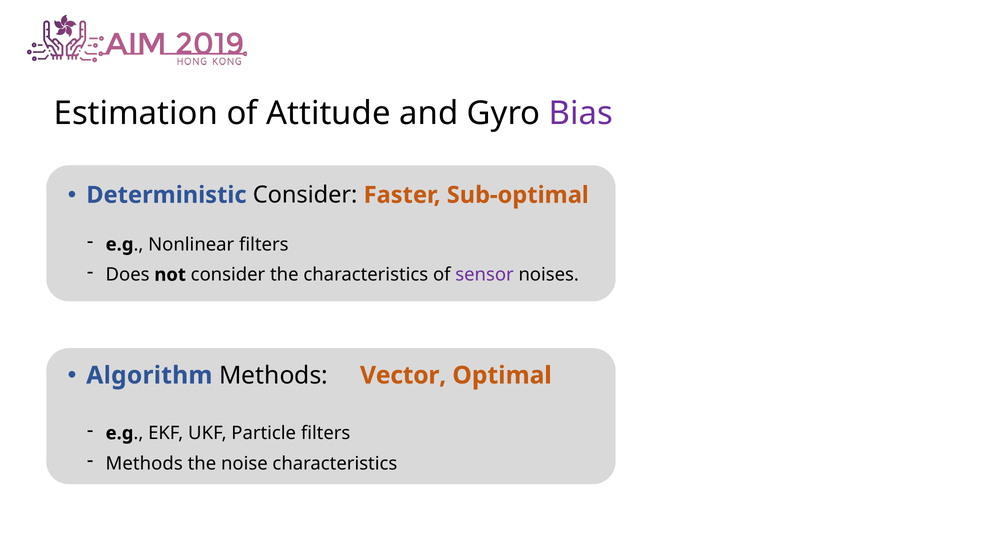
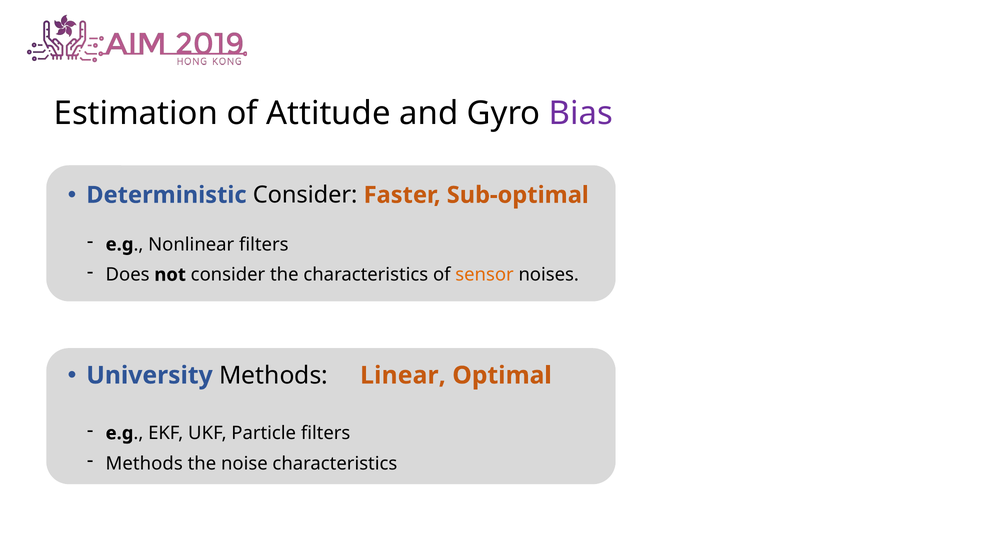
sensor colour: purple -> orange
Algorithm: Algorithm -> University
Vector: Vector -> Linear
